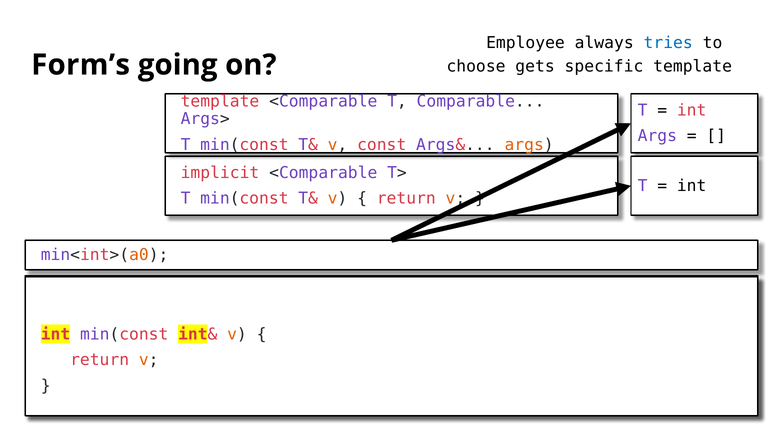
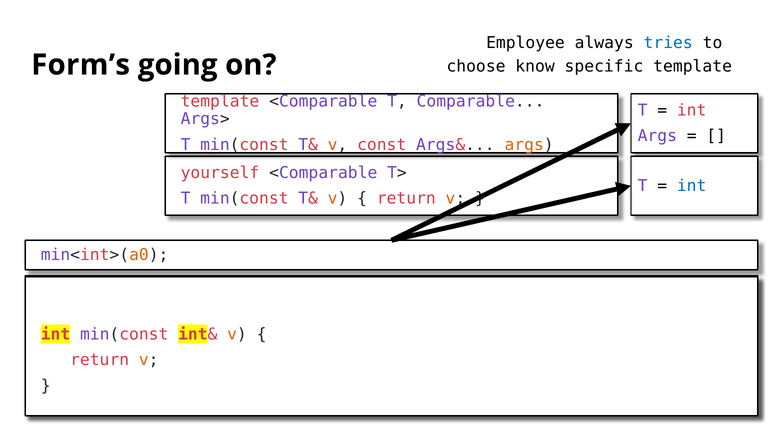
gets: gets -> know
implicit: implicit -> yourself
int at (692, 186) colour: black -> blue
